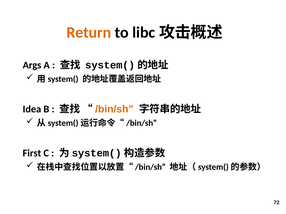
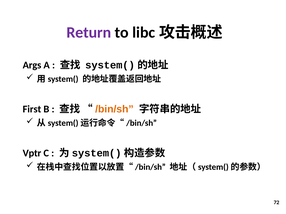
Return colour: orange -> purple
Idea: Idea -> First
First: First -> Vptr
